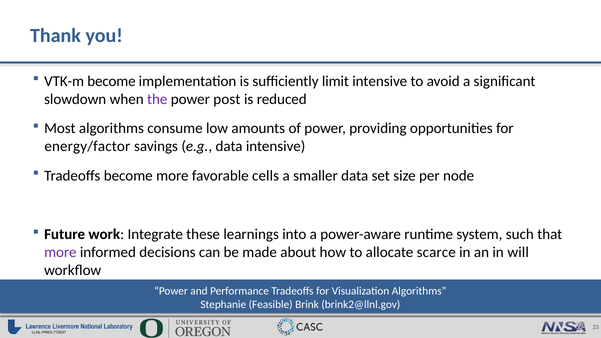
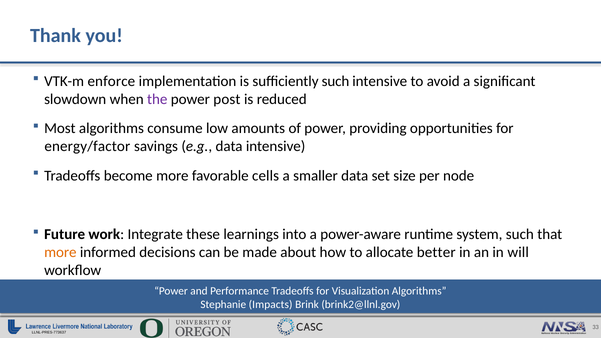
VTK-m become: become -> enforce
sufficiently limit: limit -> such
more at (60, 252) colour: purple -> orange
scarce: scarce -> better
Feasible: Feasible -> Impacts
